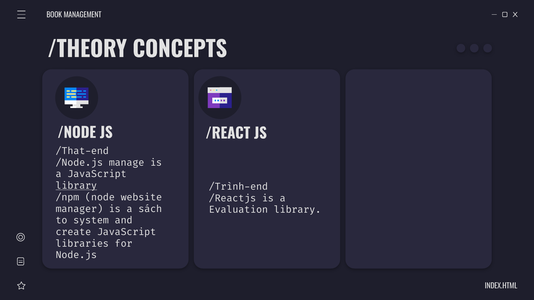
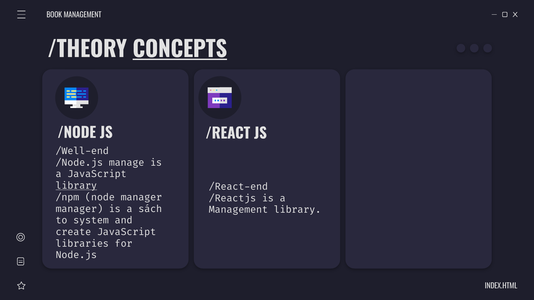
CONCEPTS underline: none -> present
/That-end: /That-end -> /Well-end
/Trình-end: /Trình-end -> /React-end
node website: website -> manager
Evaluation at (238, 210): Evaluation -> Management
